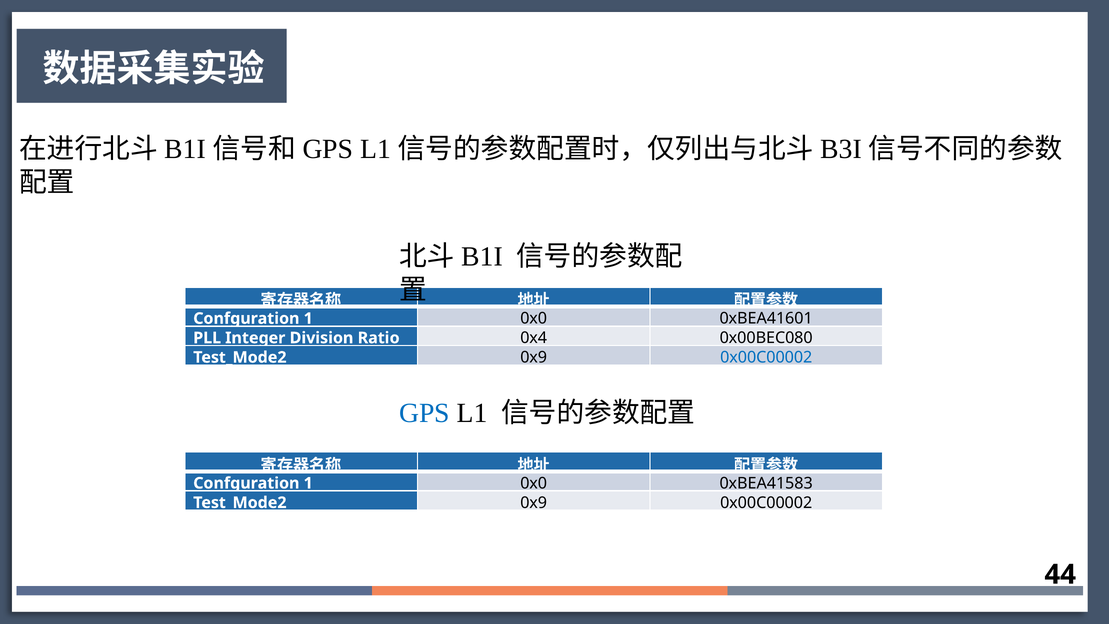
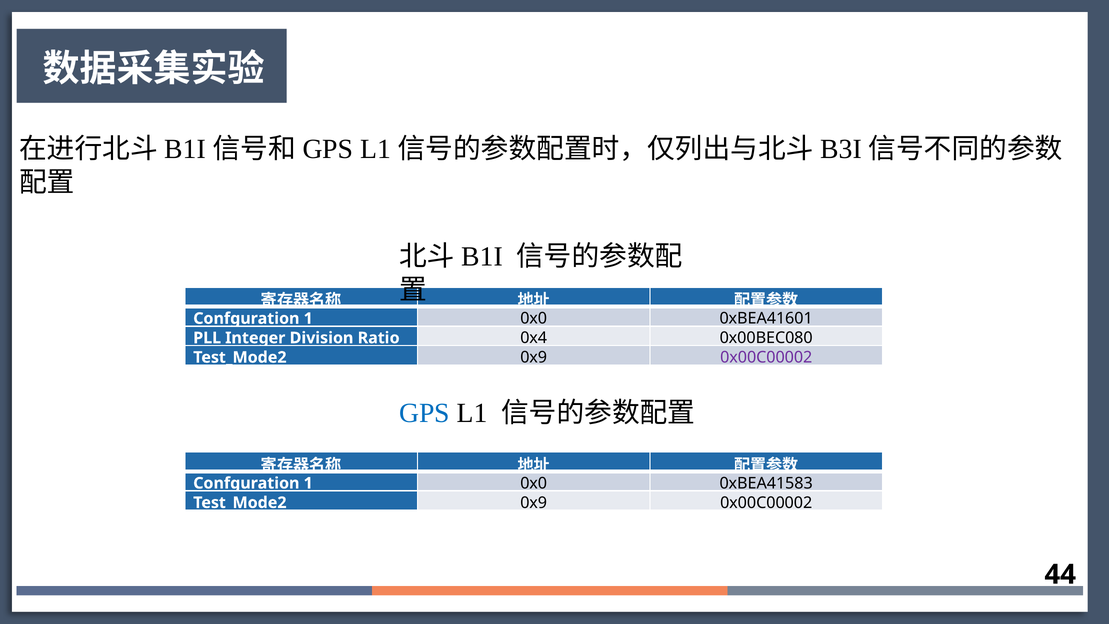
0x00C00002 at (766, 357) colour: blue -> purple
